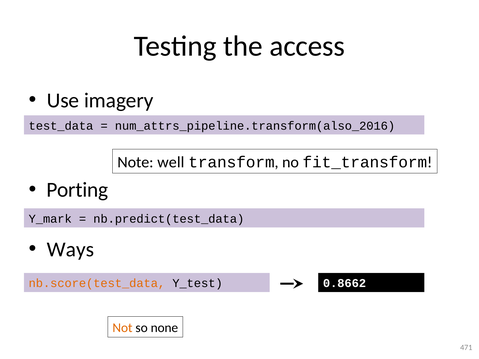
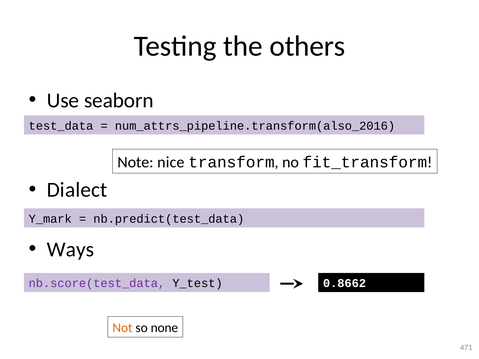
access: access -> others
imagery: imagery -> seaborn
well: well -> nice
Porting: Porting -> Dialect
nb.score(test_data colour: orange -> purple
